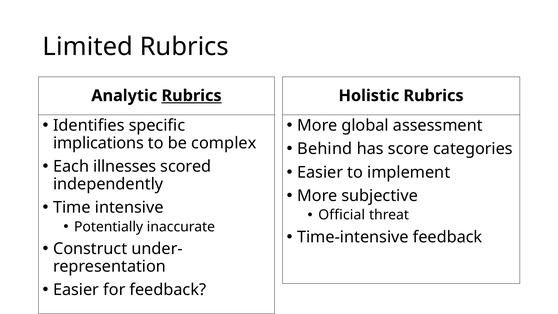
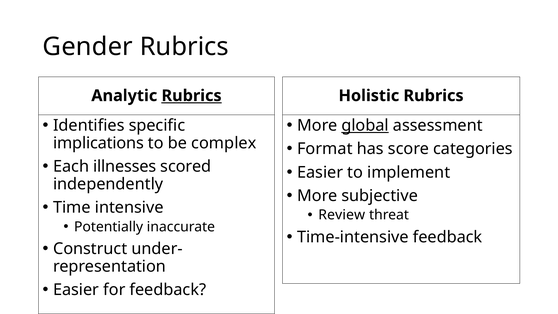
Limited: Limited -> Gender
global underline: none -> present
Behind: Behind -> Format
Official: Official -> Review
